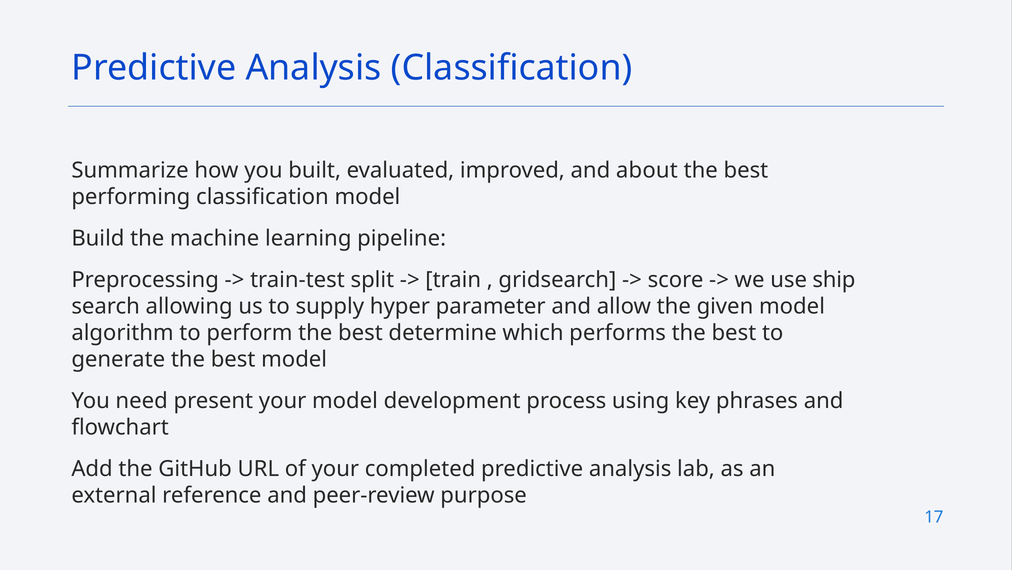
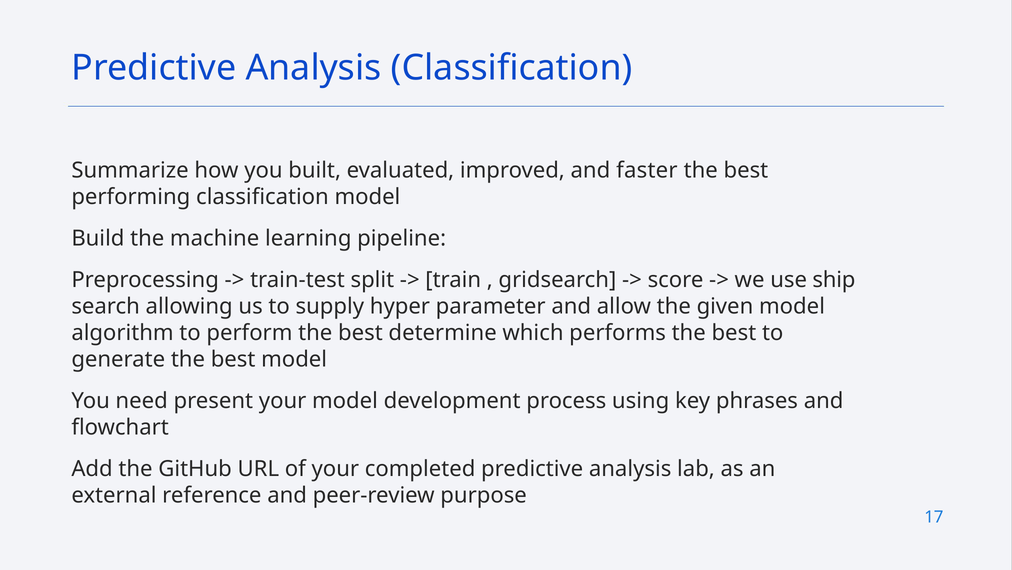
about: about -> faster
